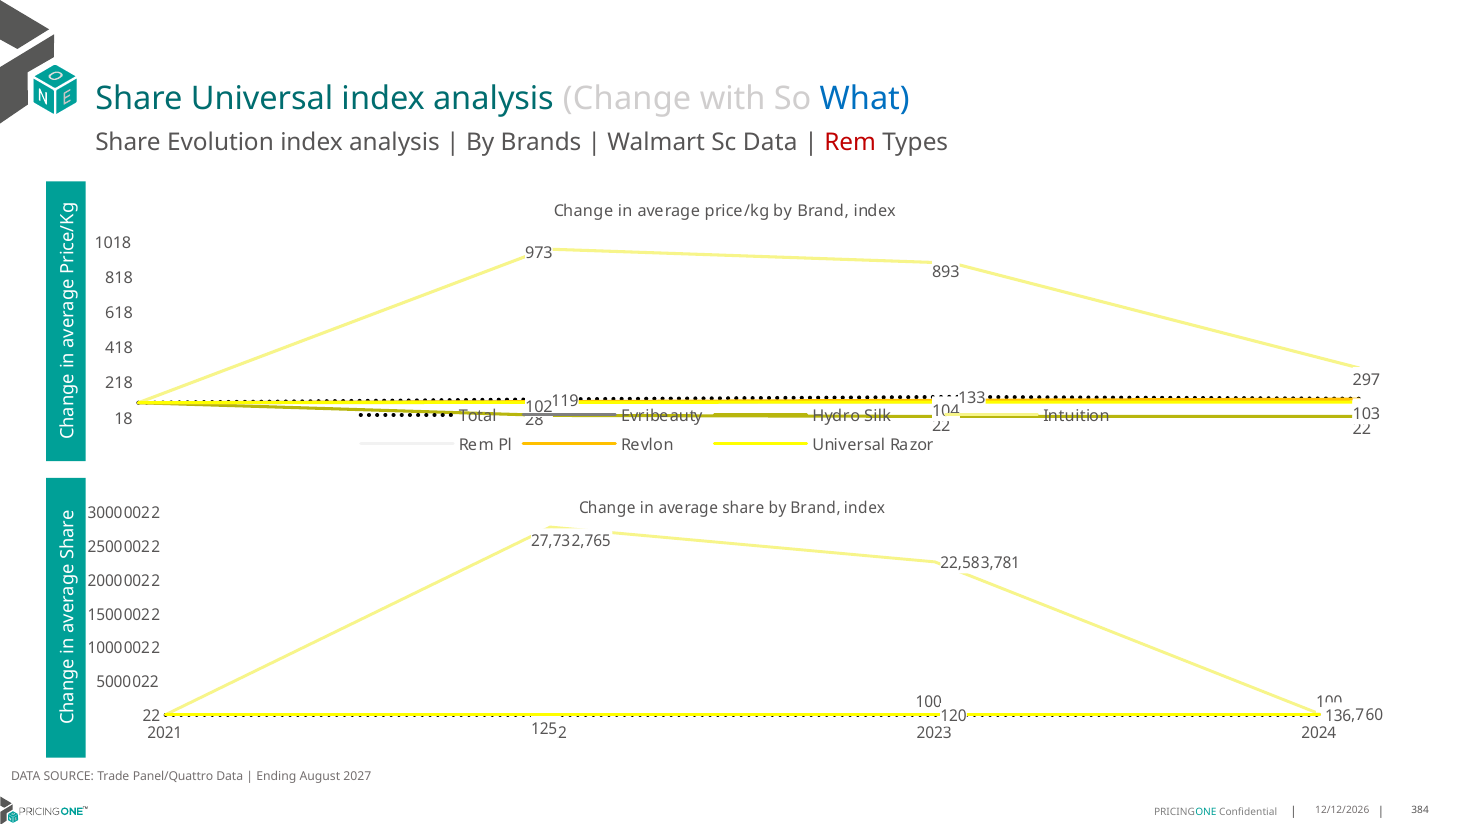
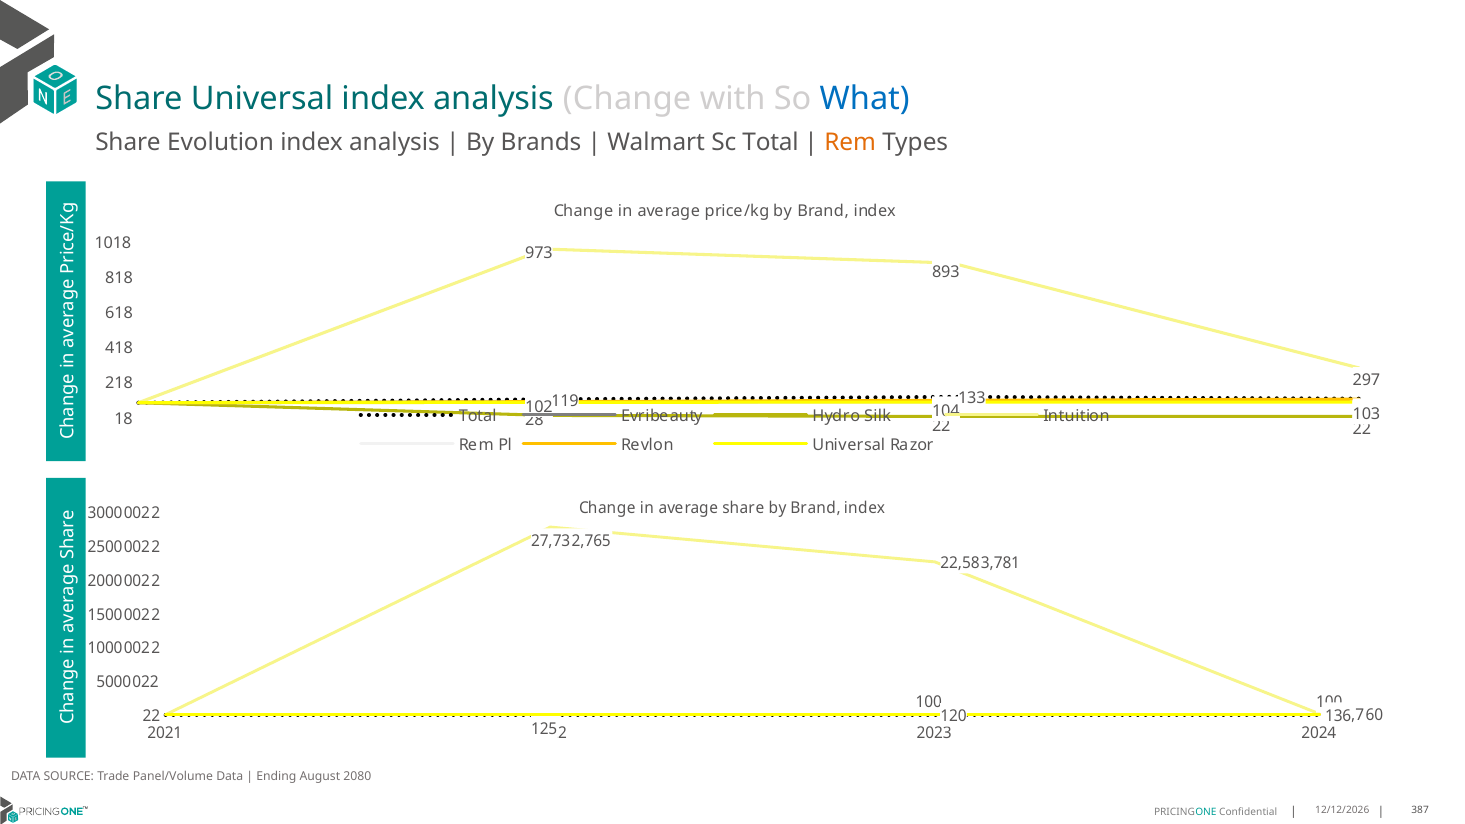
Sc Data: Data -> Total
Rem at (850, 143) colour: red -> orange
Panel/Quattro: Panel/Quattro -> Panel/Volume
2027: 2027 -> 2080
384: 384 -> 387
